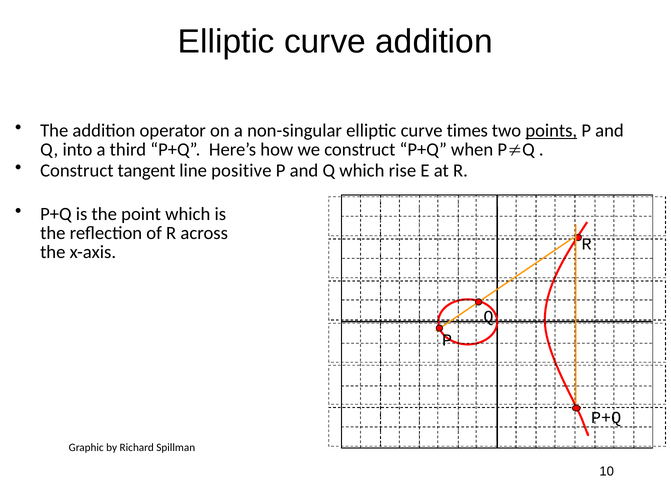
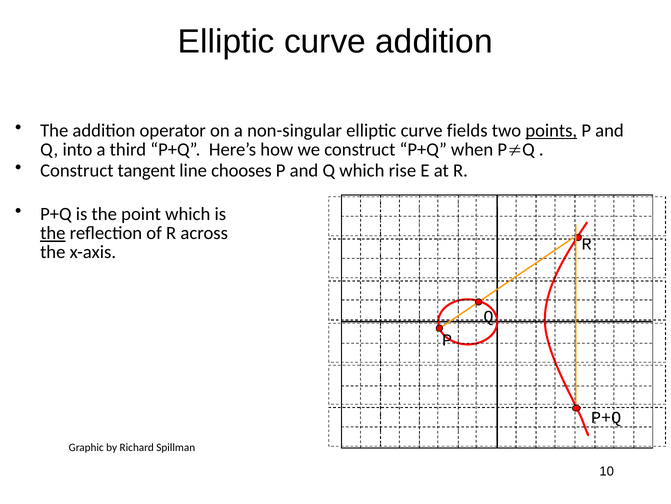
times: times -> fields
positive: positive -> chooses
the at (53, 233) underline: none -> present
